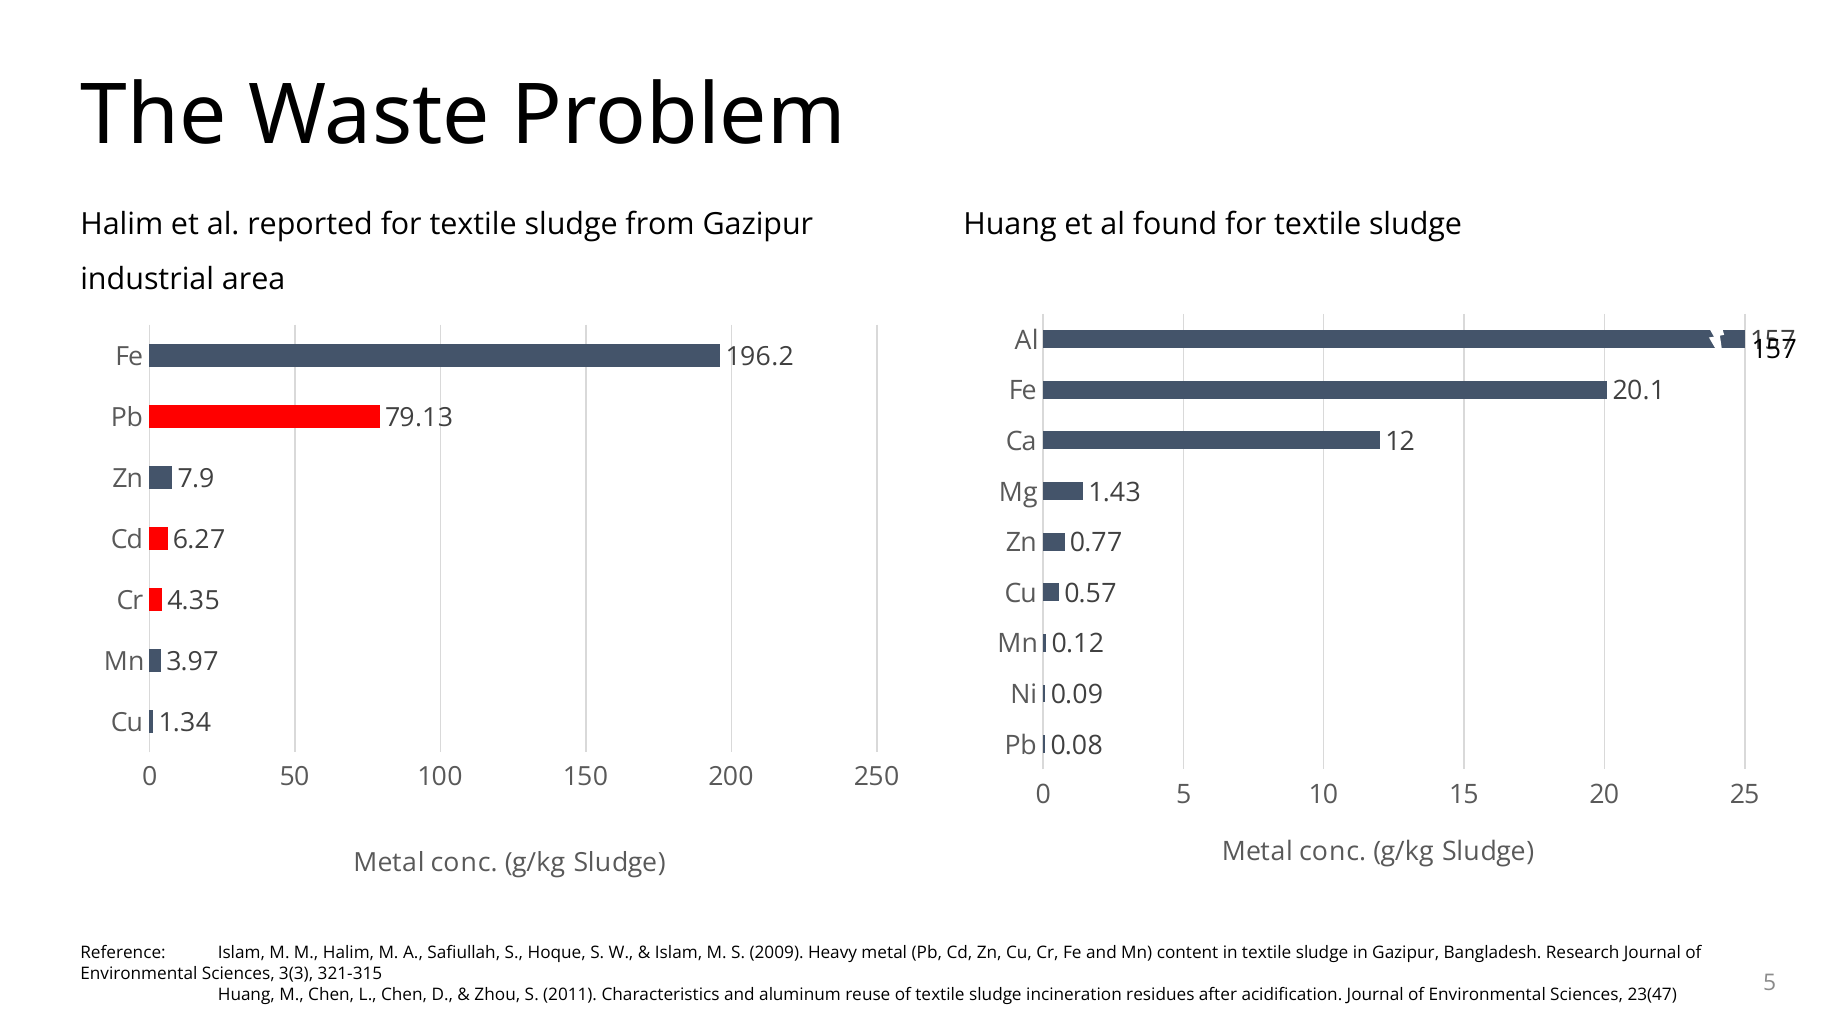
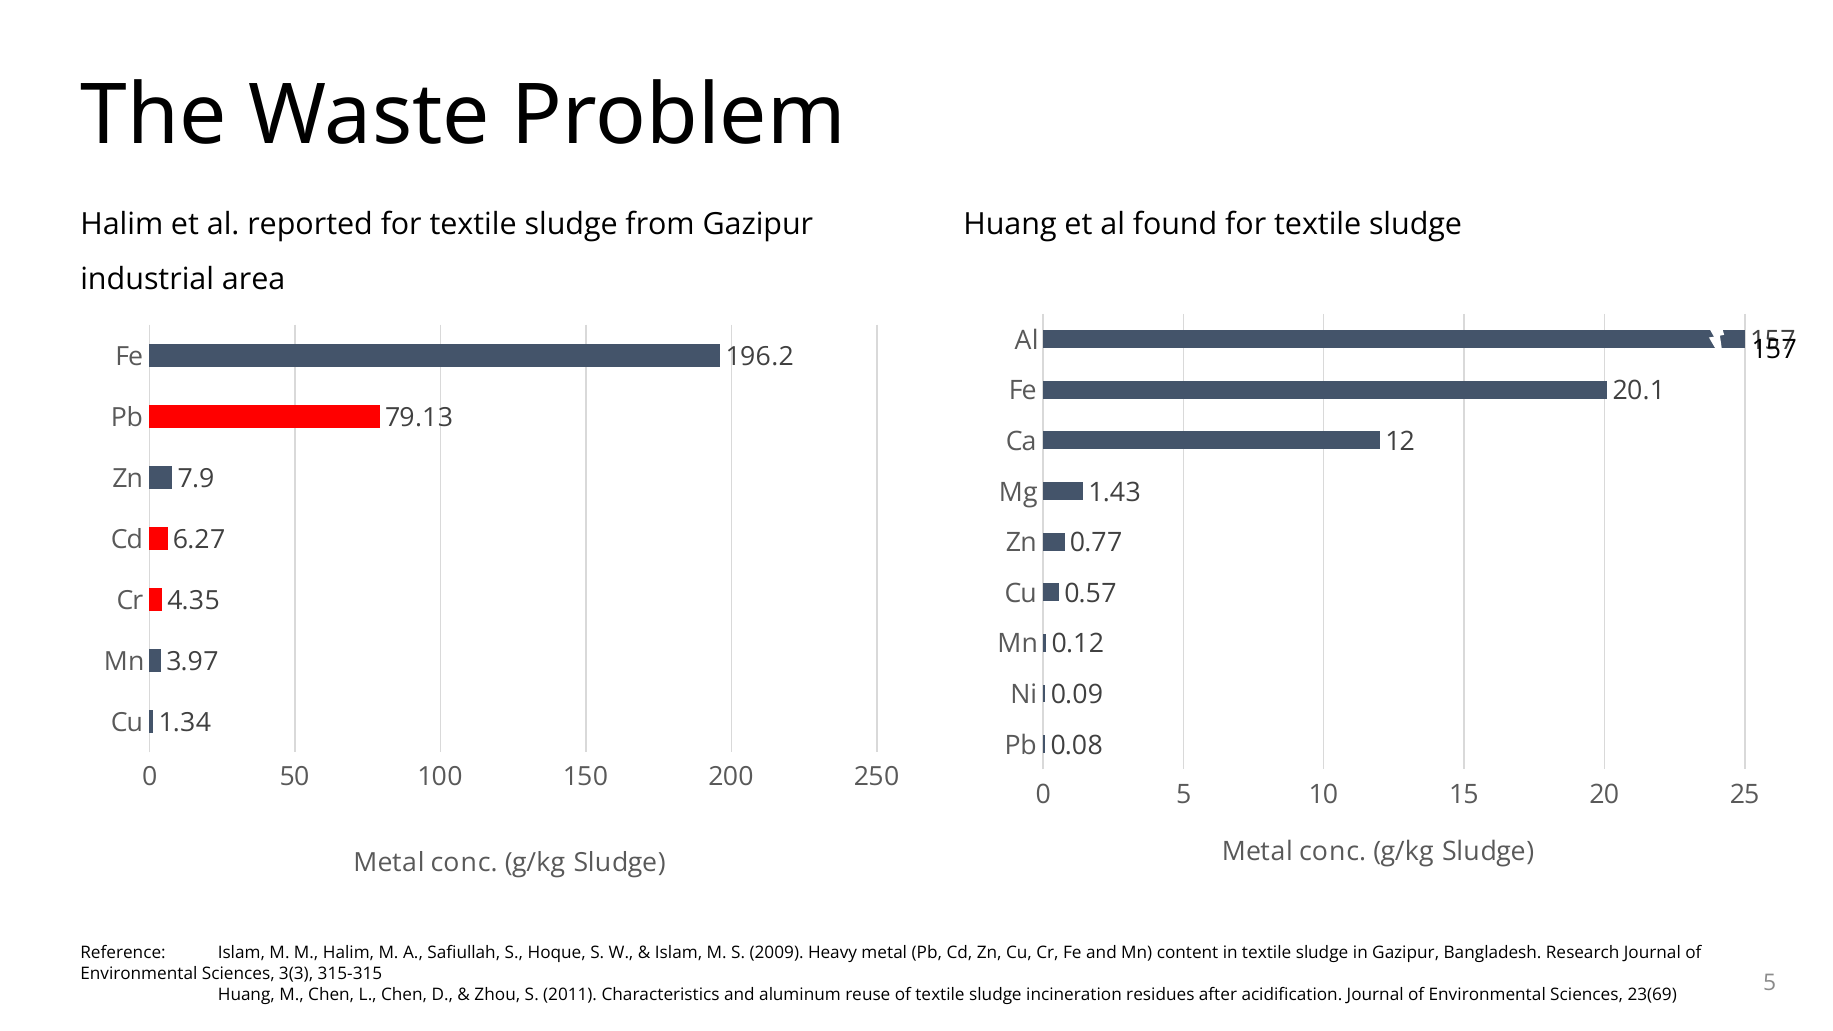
321-315: 321-315 -> 315-315
23(47: 23(47 -> 23(69
